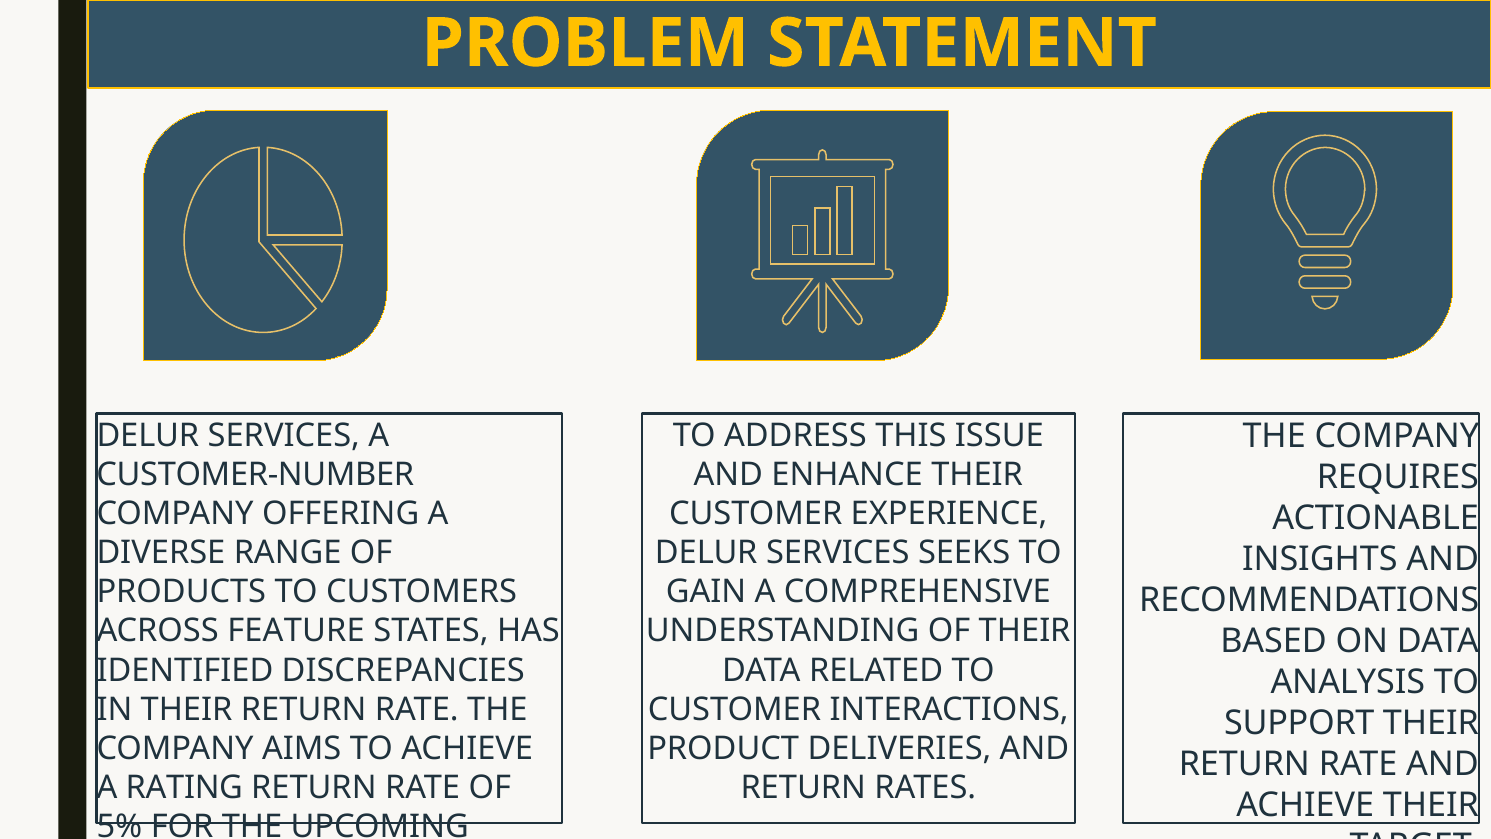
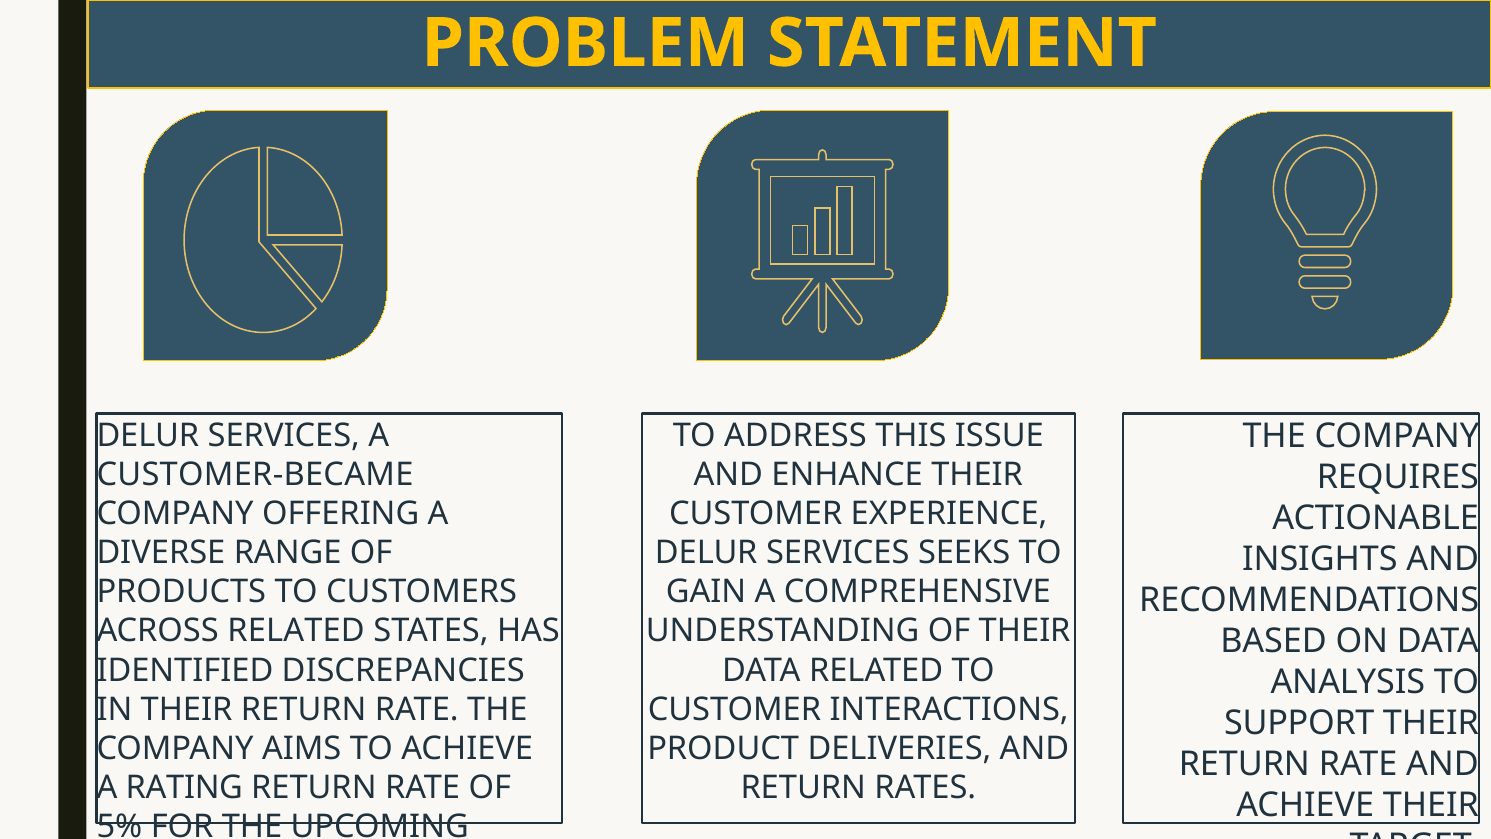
CUSTOMER-NUMBER: CUSTOMER-NUMBER -> CUSTOMER-BECAME
ACROSS FEATURE: FEATURE -> RELATED
